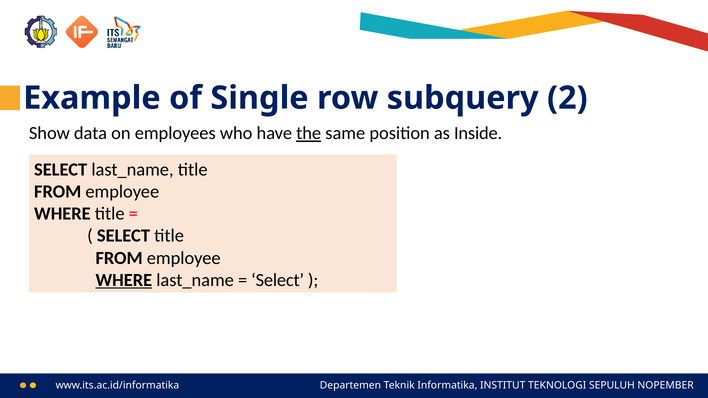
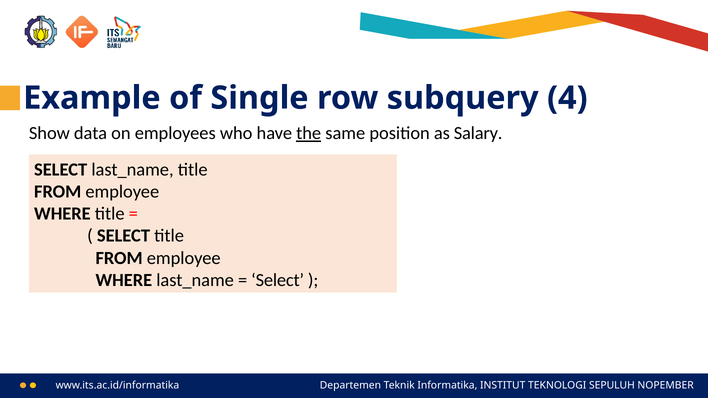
2: 2 -> 4
Inside: Inside -> Salary
WHERE at (124, 280) underline: present -> none
